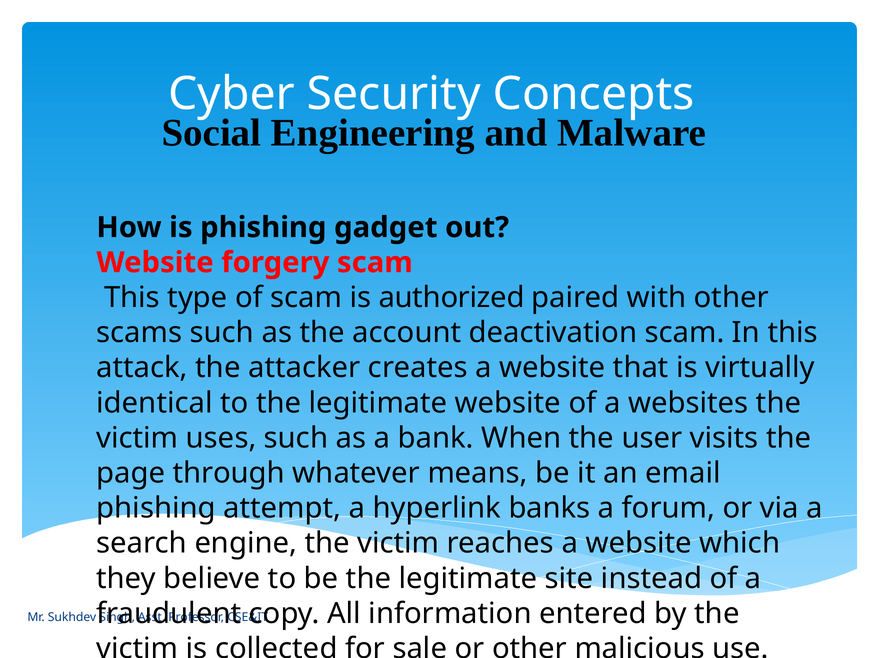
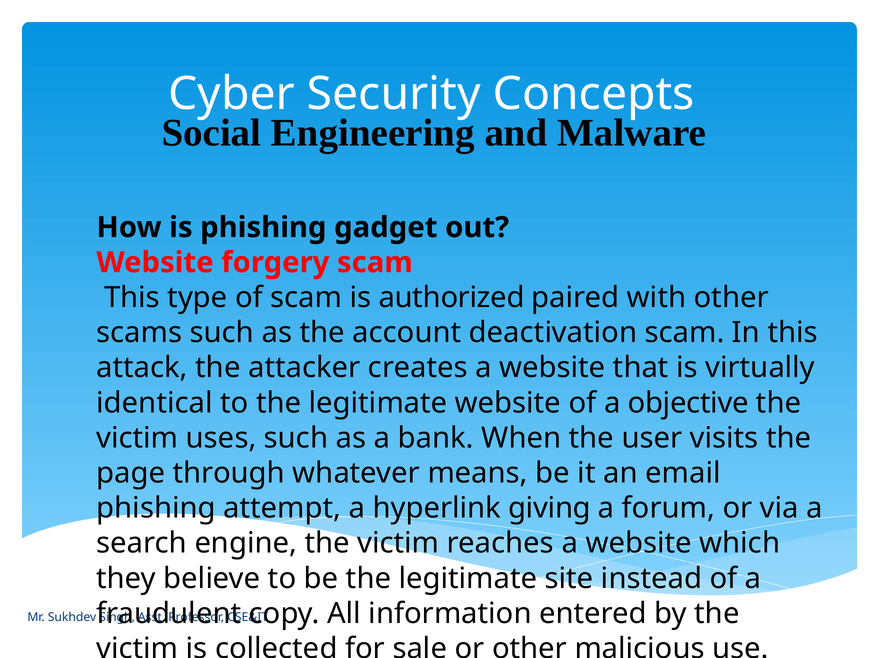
websites: websites -> objective
banks: banks -> giving
